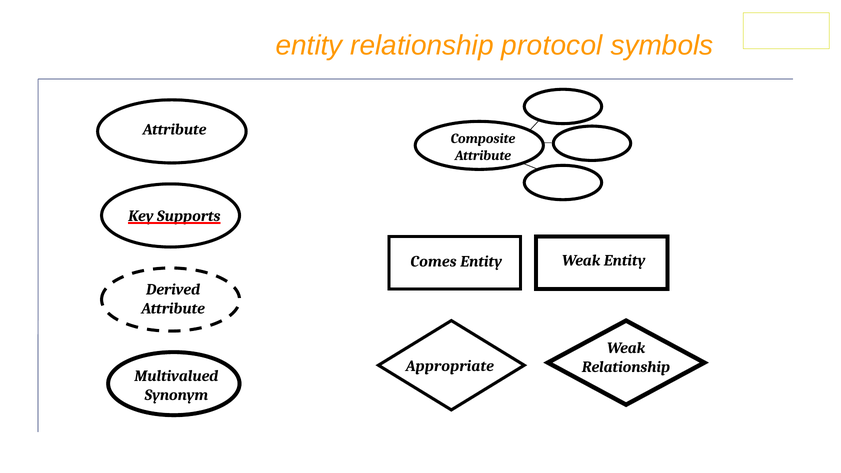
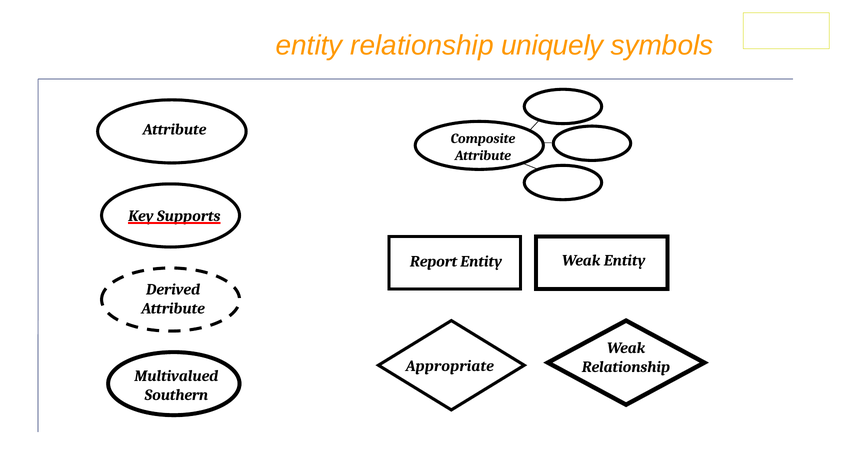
protocol: protocol -> uniquely
Comes: Comes -> Report
Synonym: Synonym -> Southern
